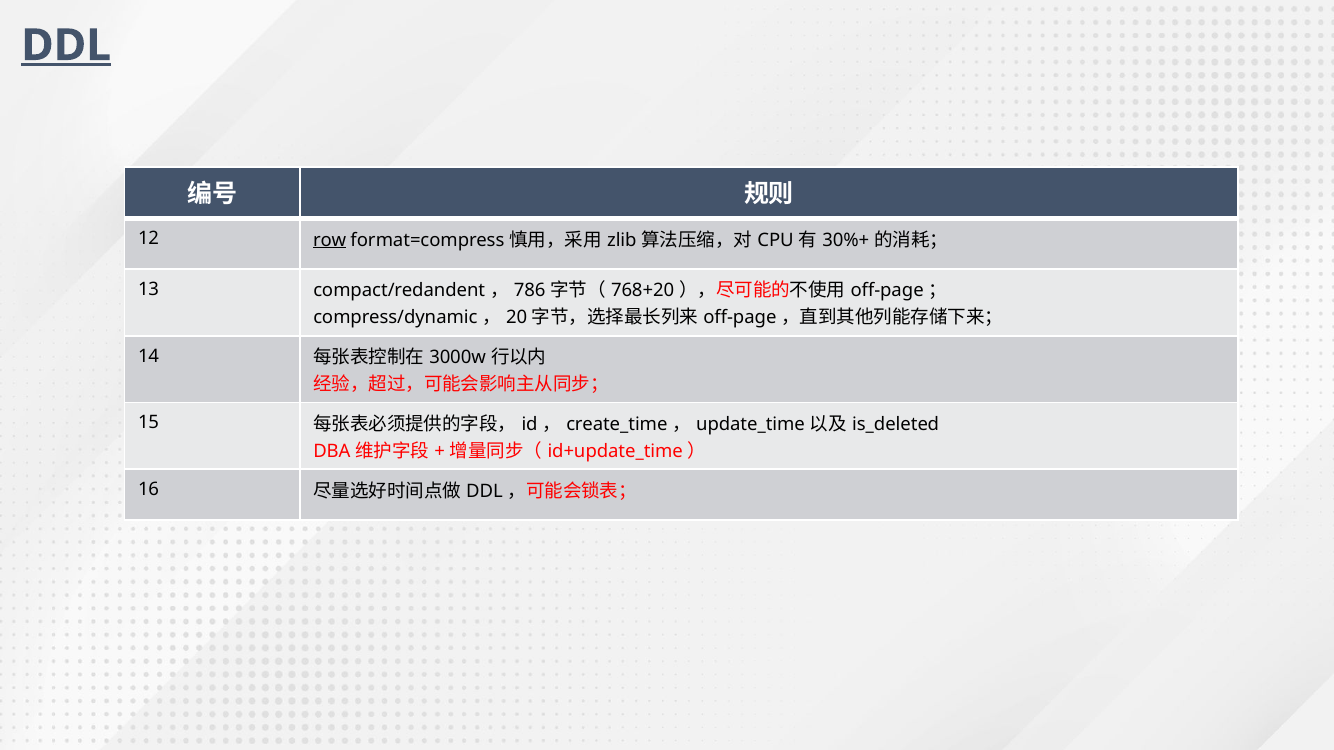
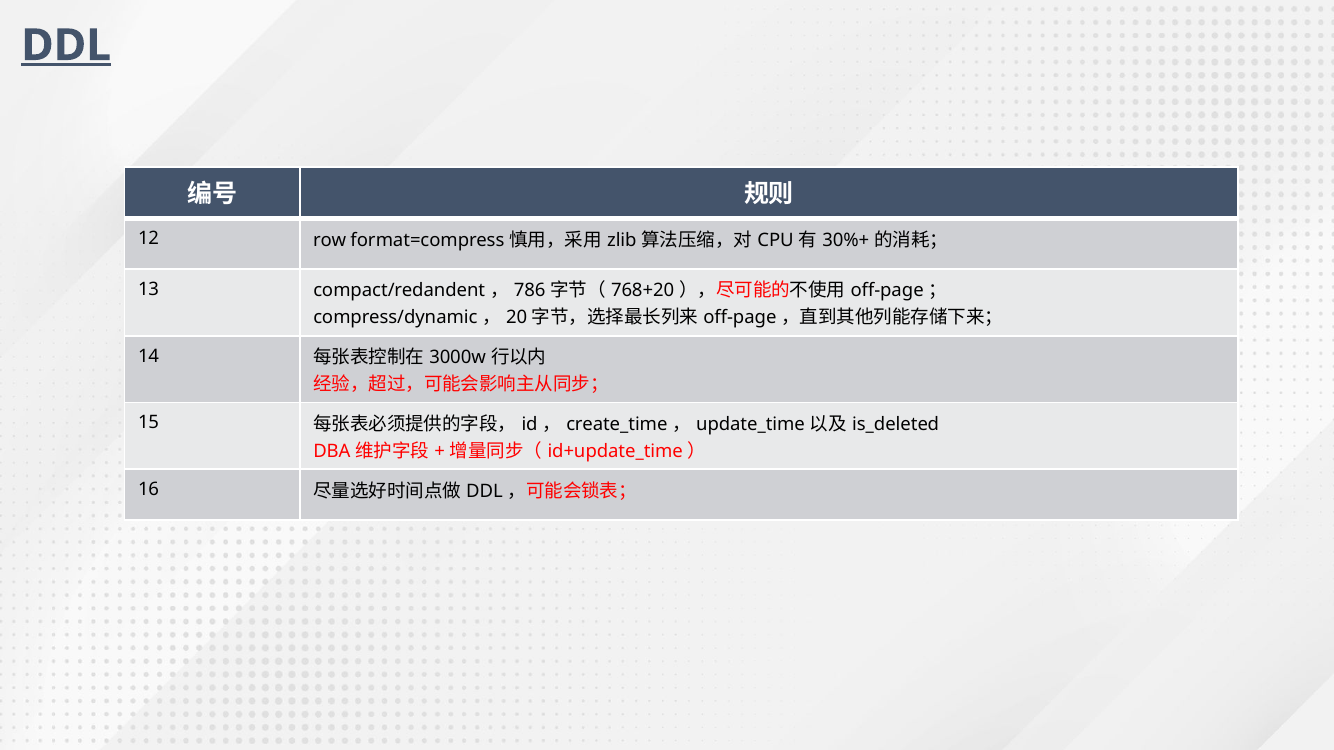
row underline: present -> none
